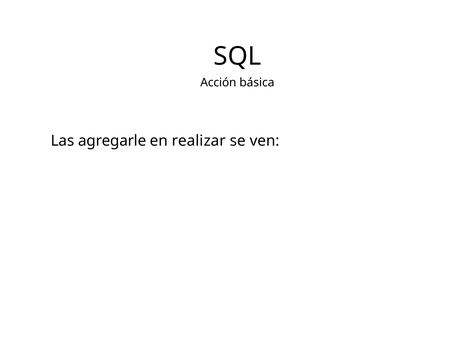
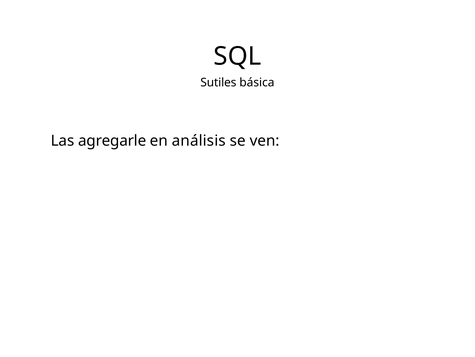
Acción: Acción -> Sutiles
realizar: realizar -> análisis
